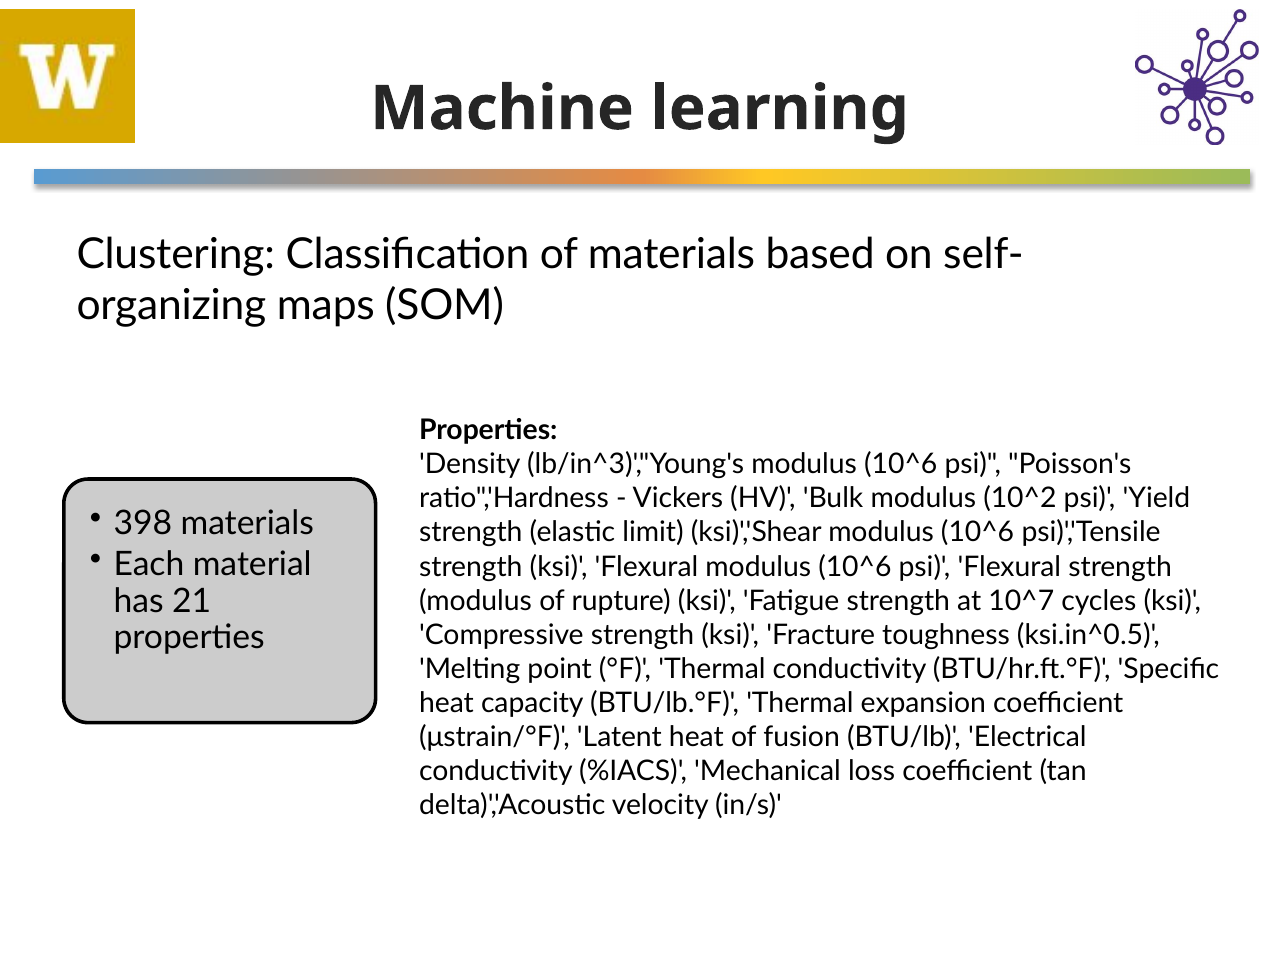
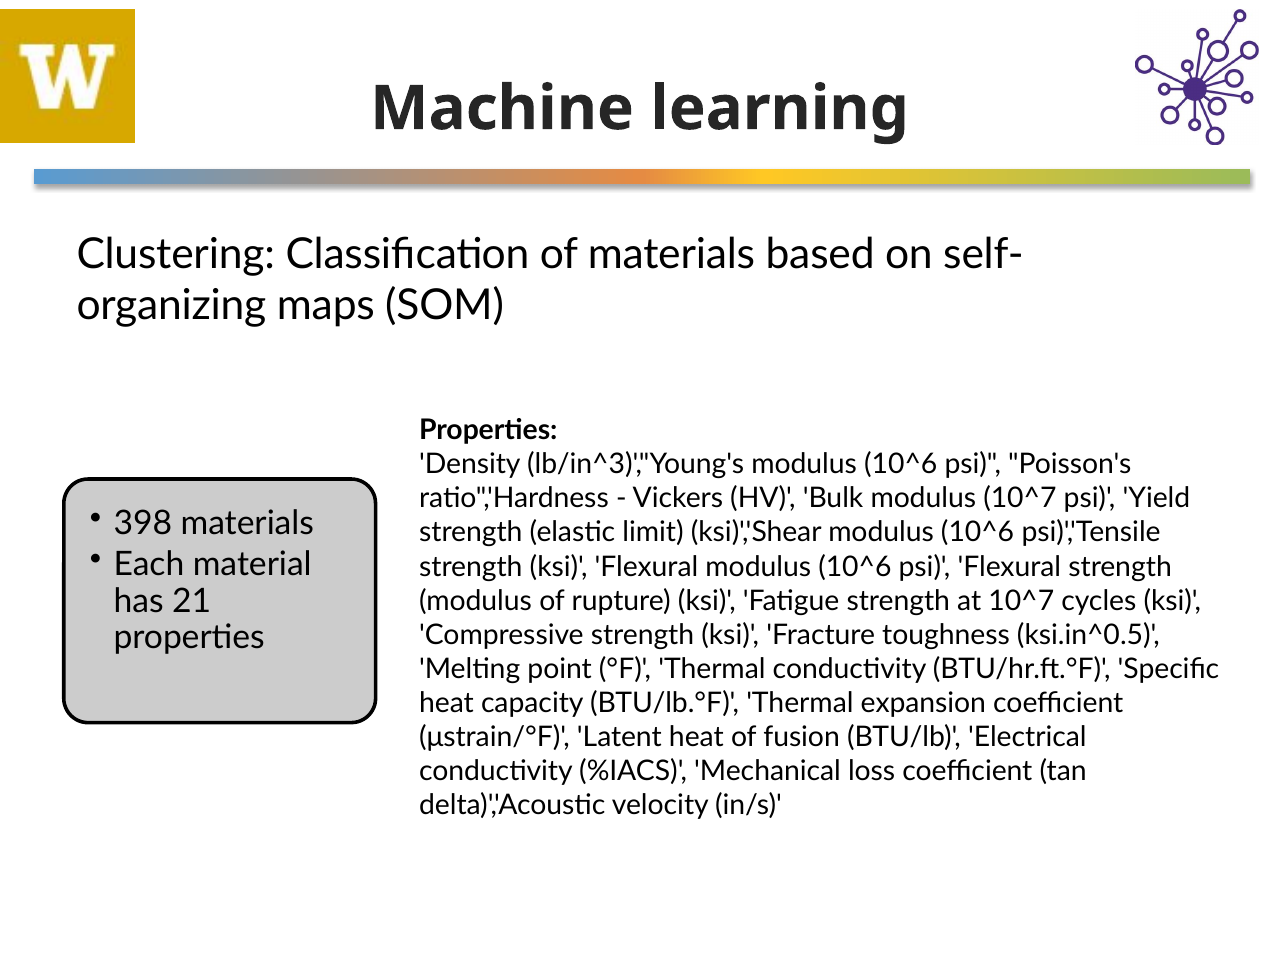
modulus 10^2: 10^2 -> 10^7
